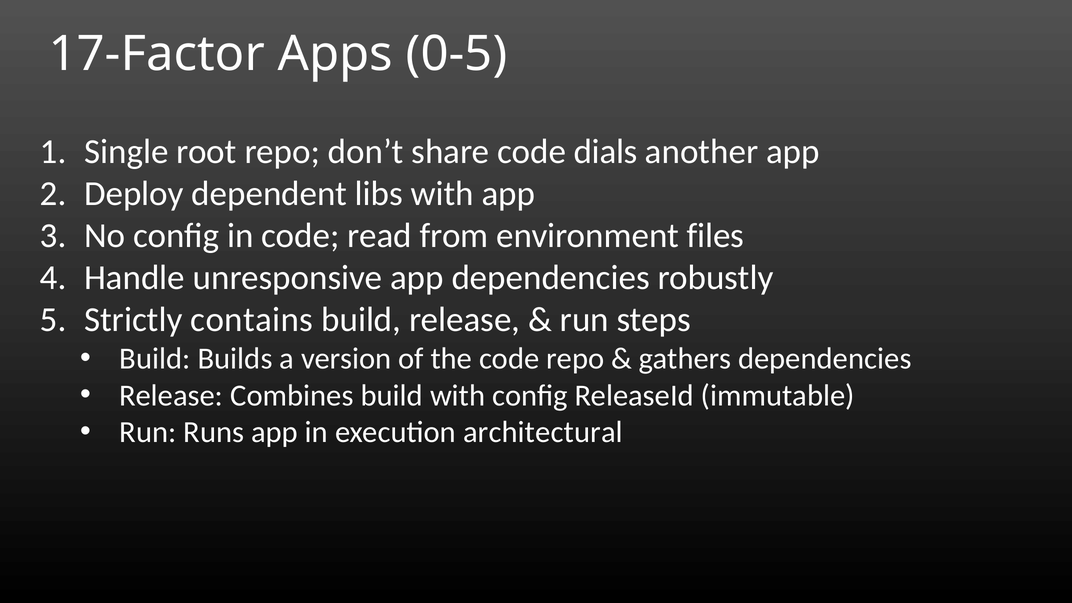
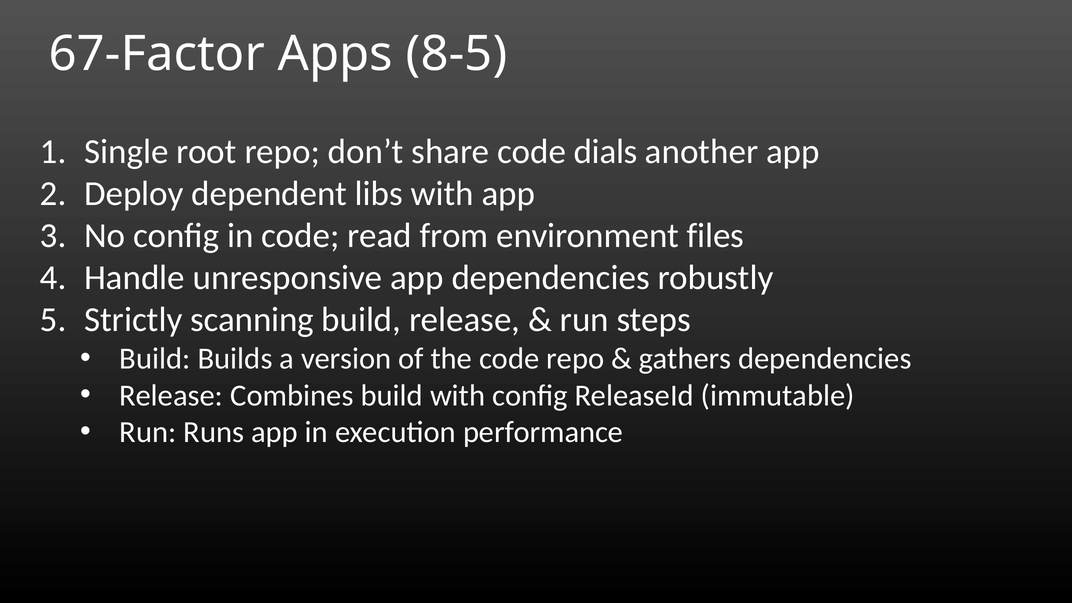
17-Factor: 17-Factor -> 67-Factor
0-5: 0-5 -> 8-5
contains: contains -> scanning
architectural: architectural -> performance
